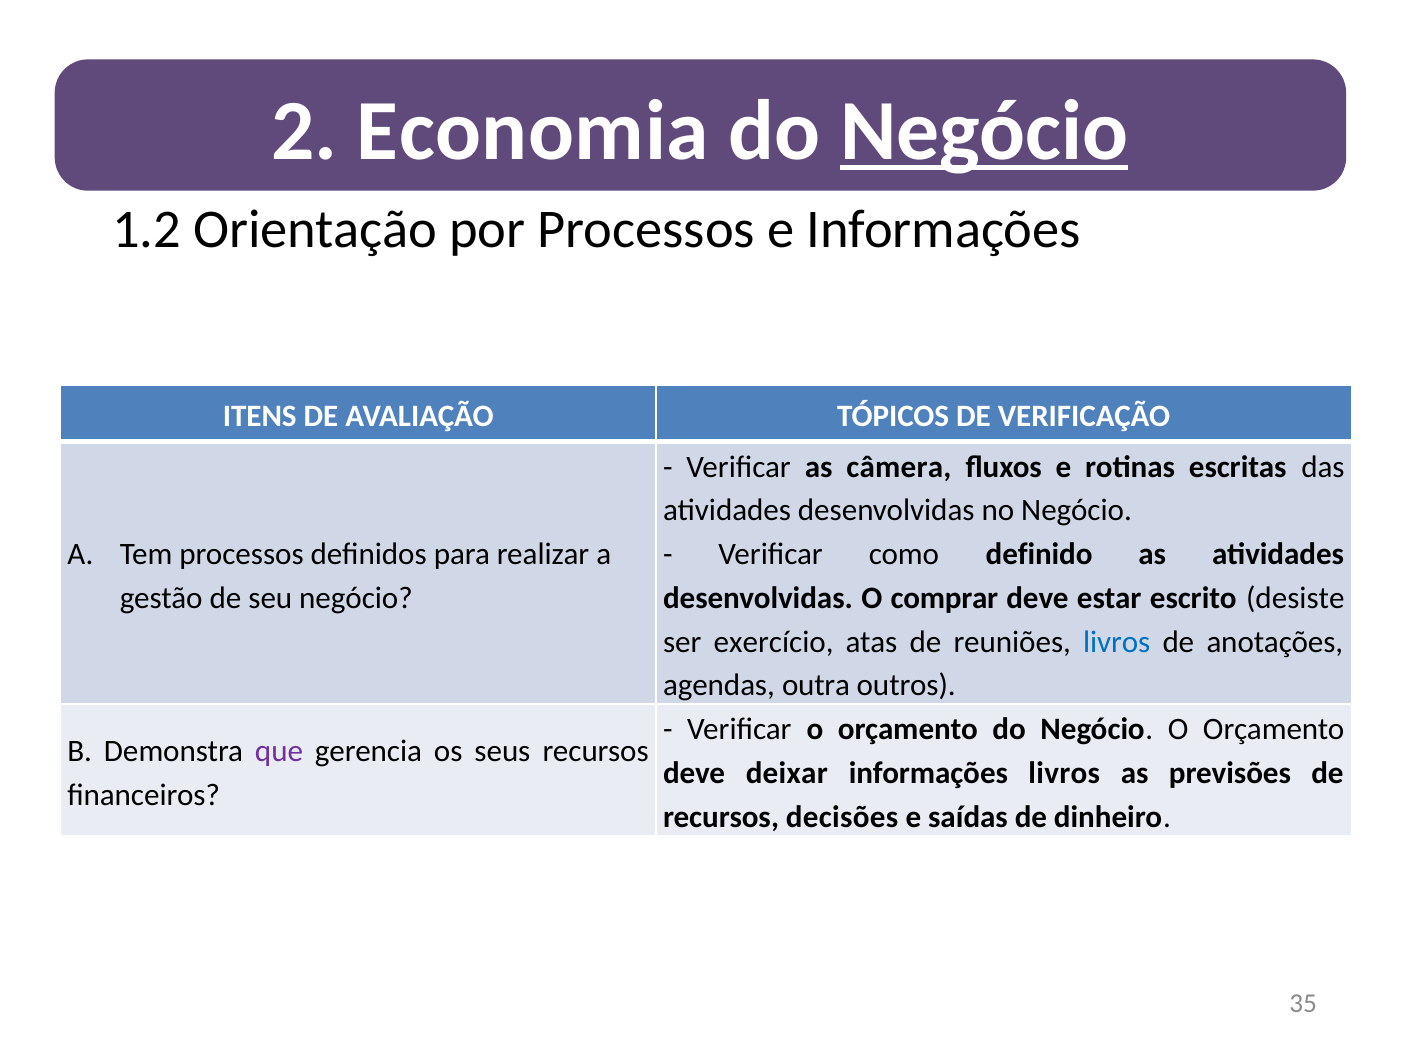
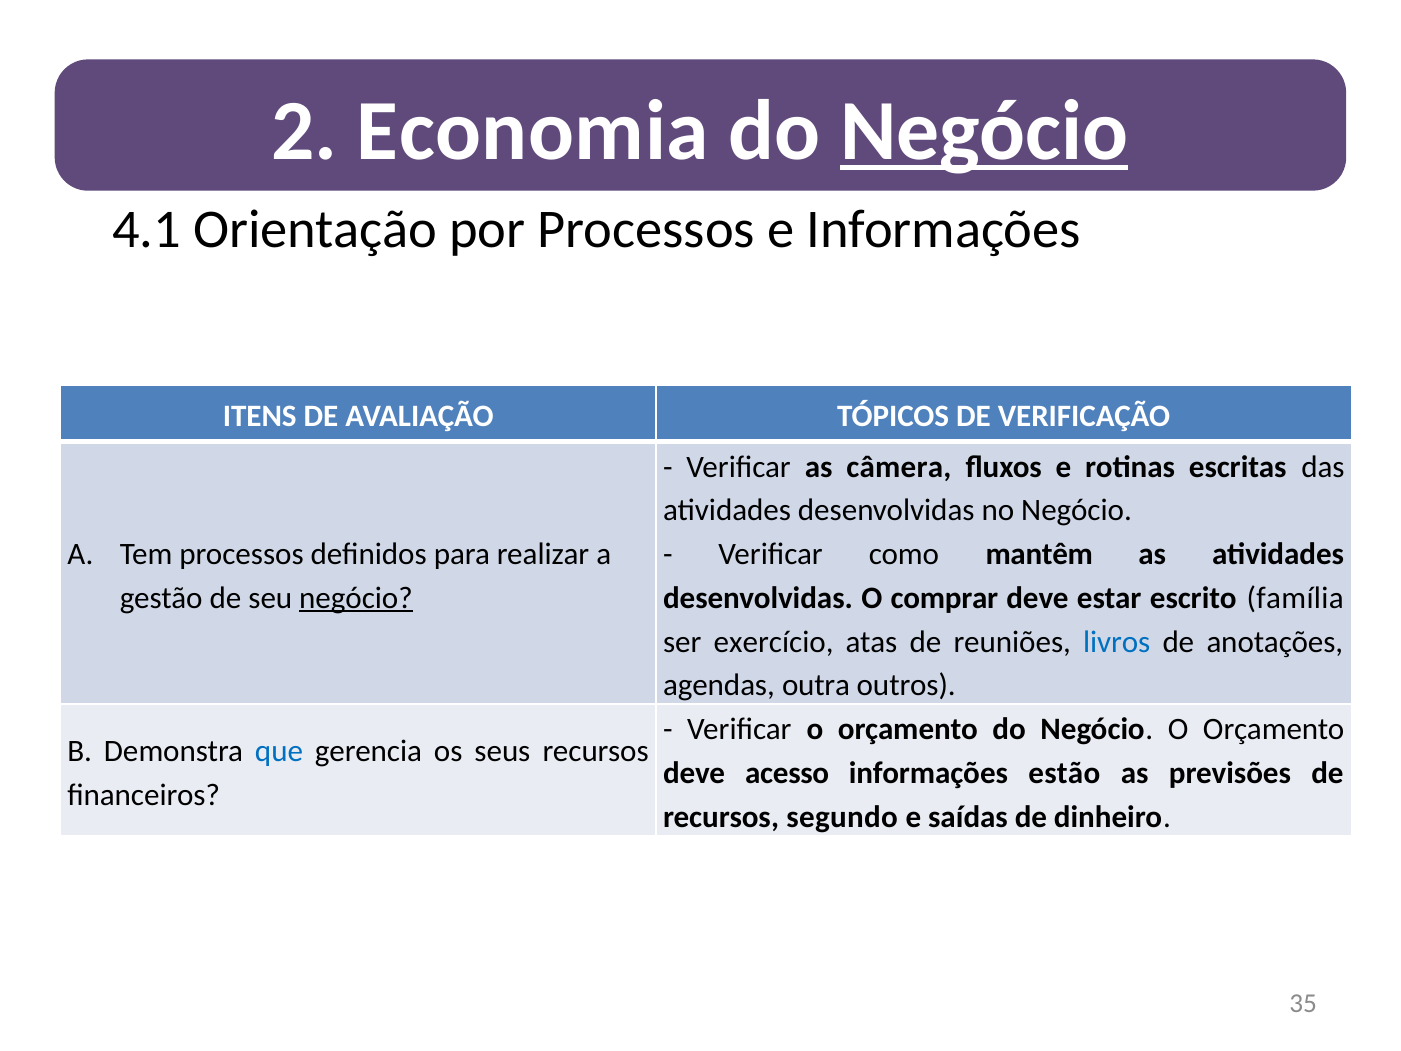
1.2: 1.2 -> 4.1
definido: definido -> mantêm
negócio at (356, 598) underline: none -> present
desiste: desiste -> família
que colour: purple -> blue
deixar: deixar -> acesso
informações livros: livros -> estão
decisões: decisões -> segundo
